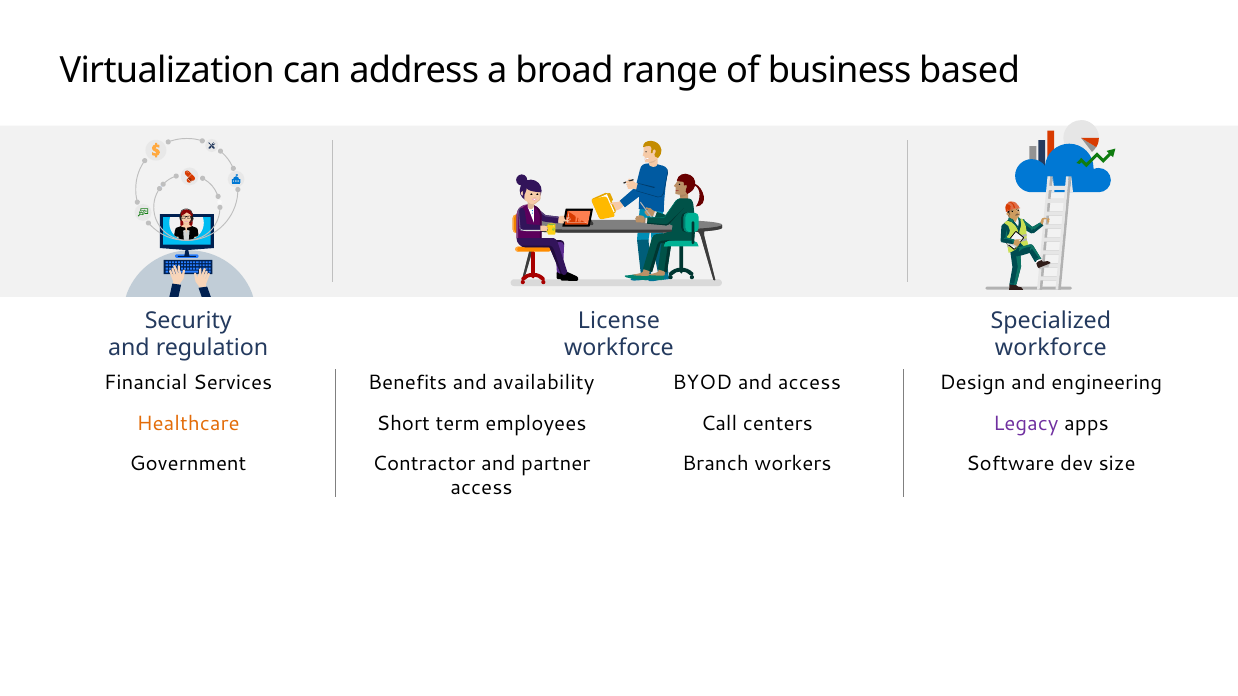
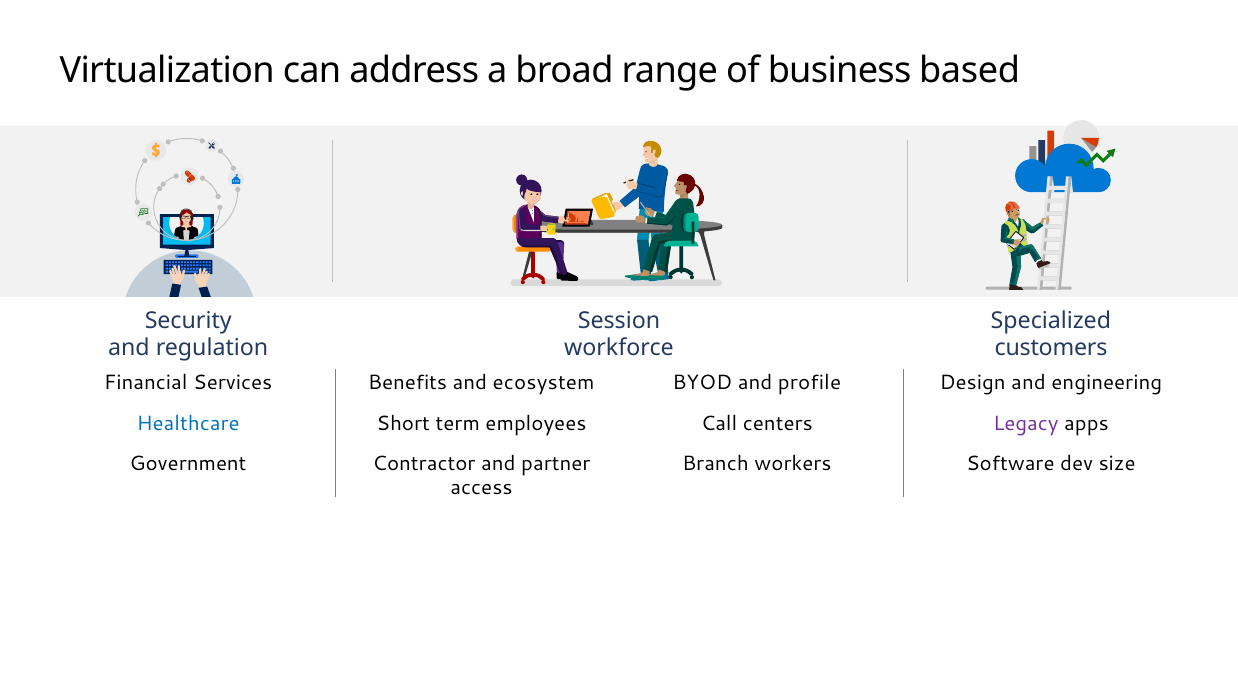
License: License -> Session
workforce at (1051, 348): workforce -> customers
availability: availability -> ecosystem
and access: access -> profile
Healthcare colour: orange -> blue
